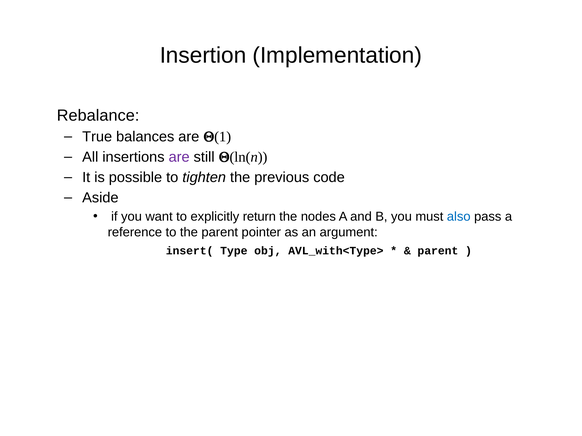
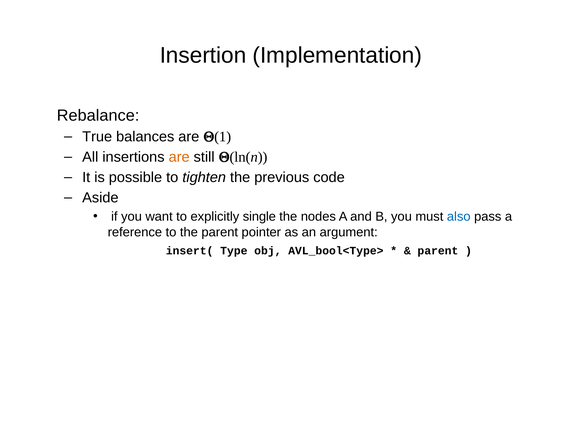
are at (179, 157) colour: purple -> orange
return: return -> single
AVL_with<Type>: AVL_with<Type> -> AVL_bool<Type>
